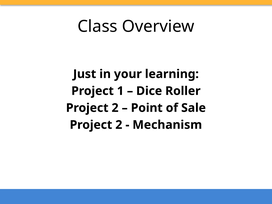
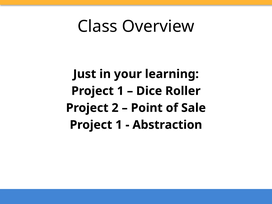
2 at (119, 125): 2 -> 1
Mechanism: Mechanism -> Abstraction
